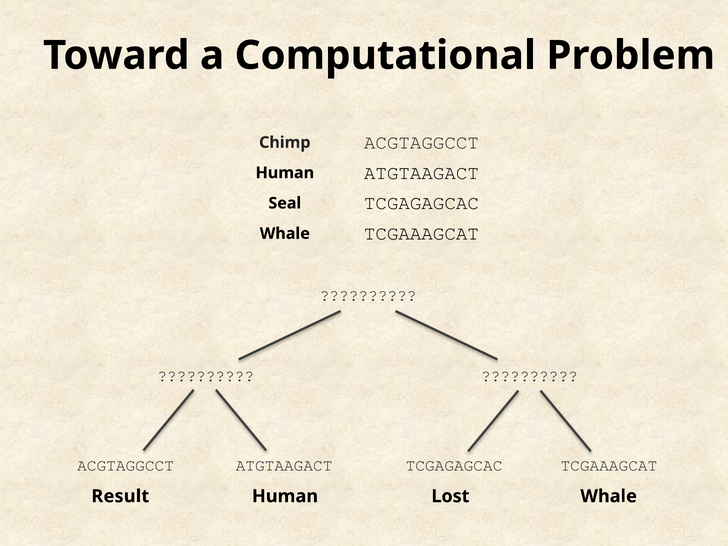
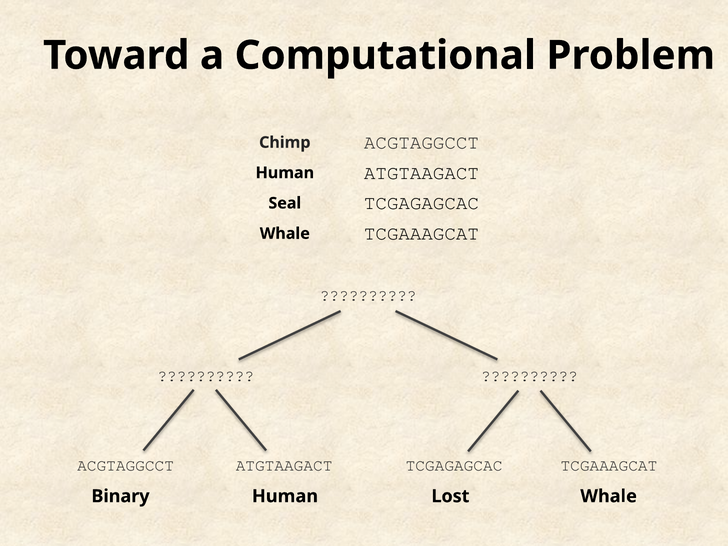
Result: Result -> Binary
